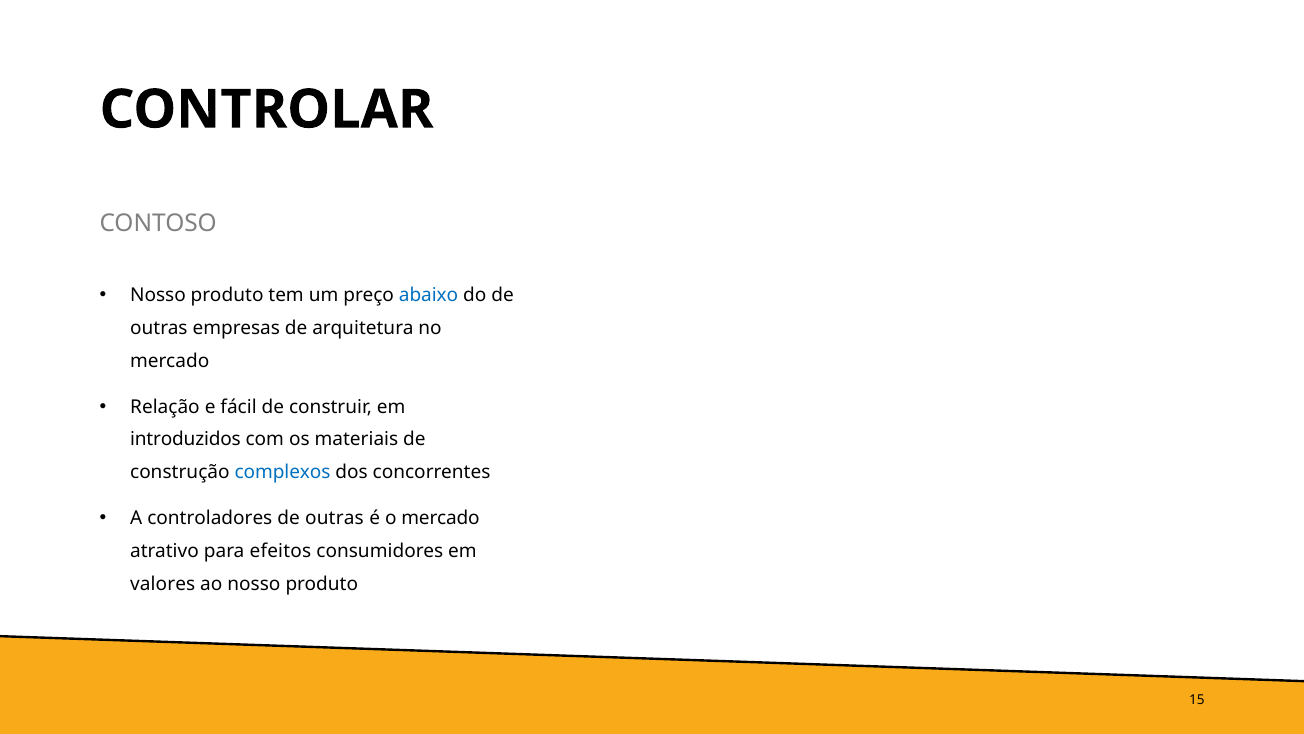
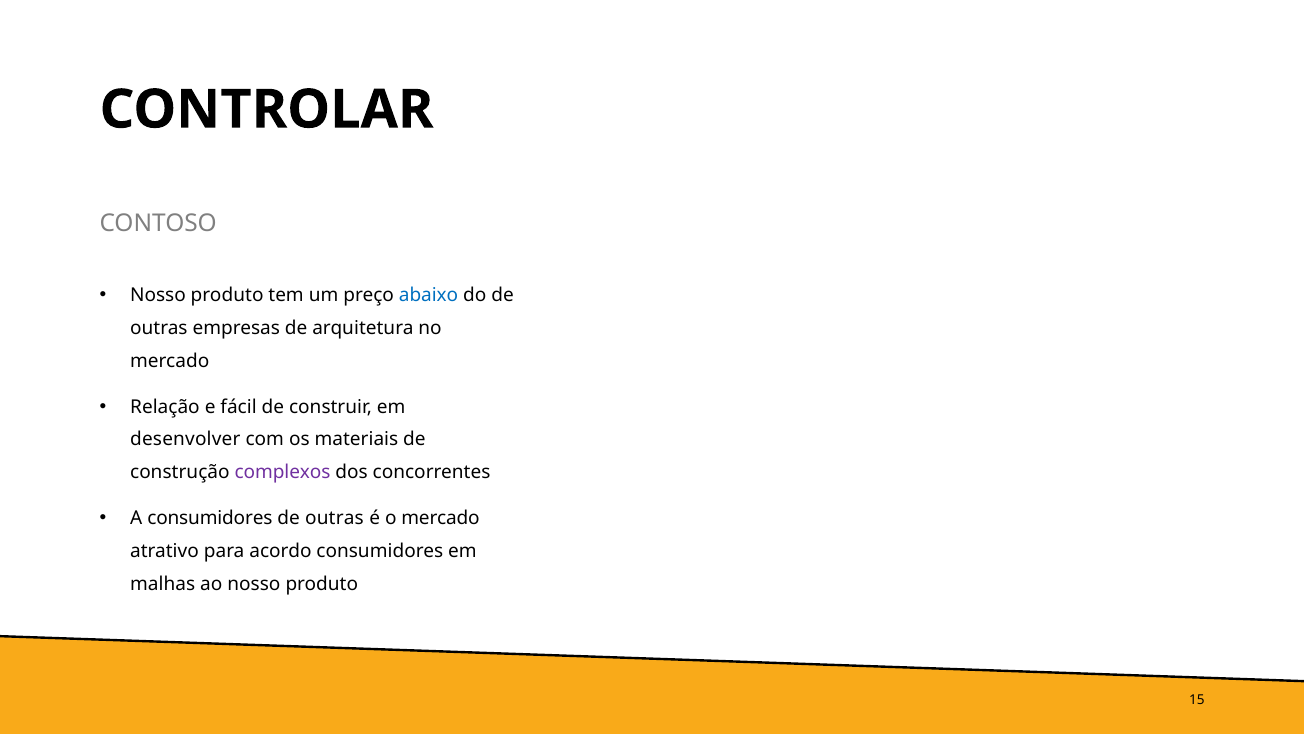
introduzidos: introduzidos -> desenvolver
complexos colour: blue -> purple
A controladores: controladores -> consumidores
efeitos: efeitos -> acordo
valores: valores -> malhas
